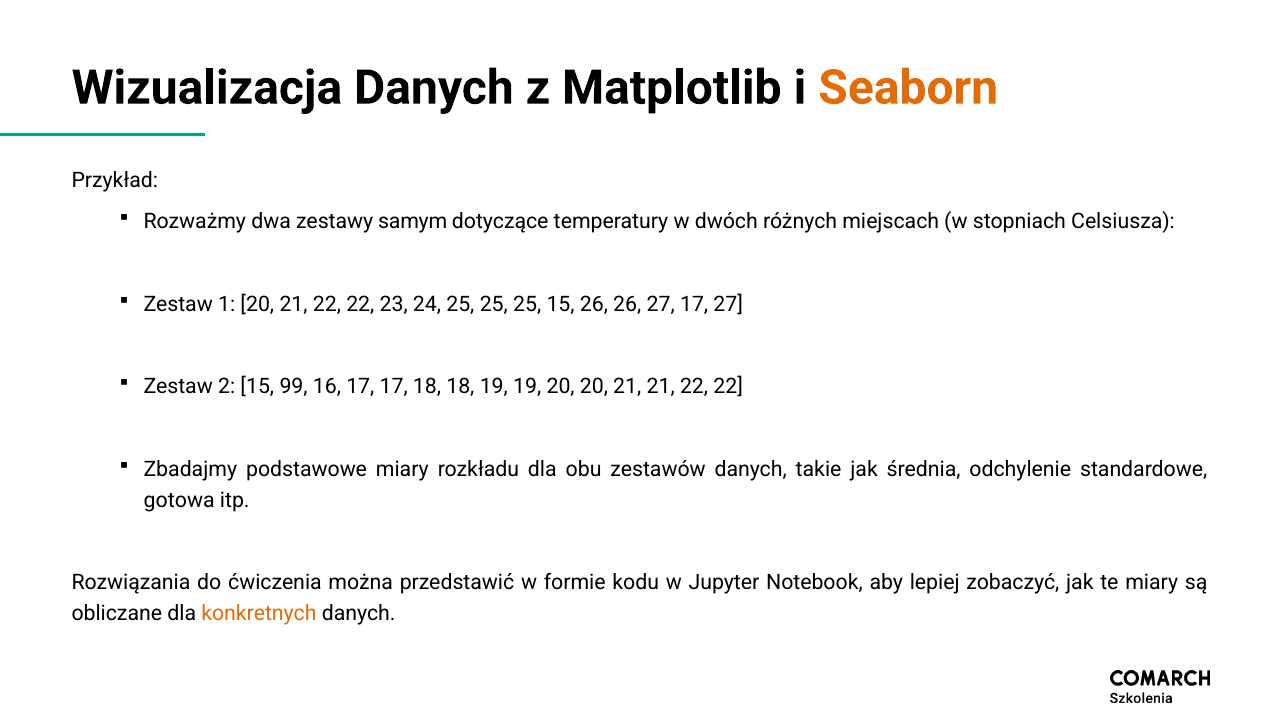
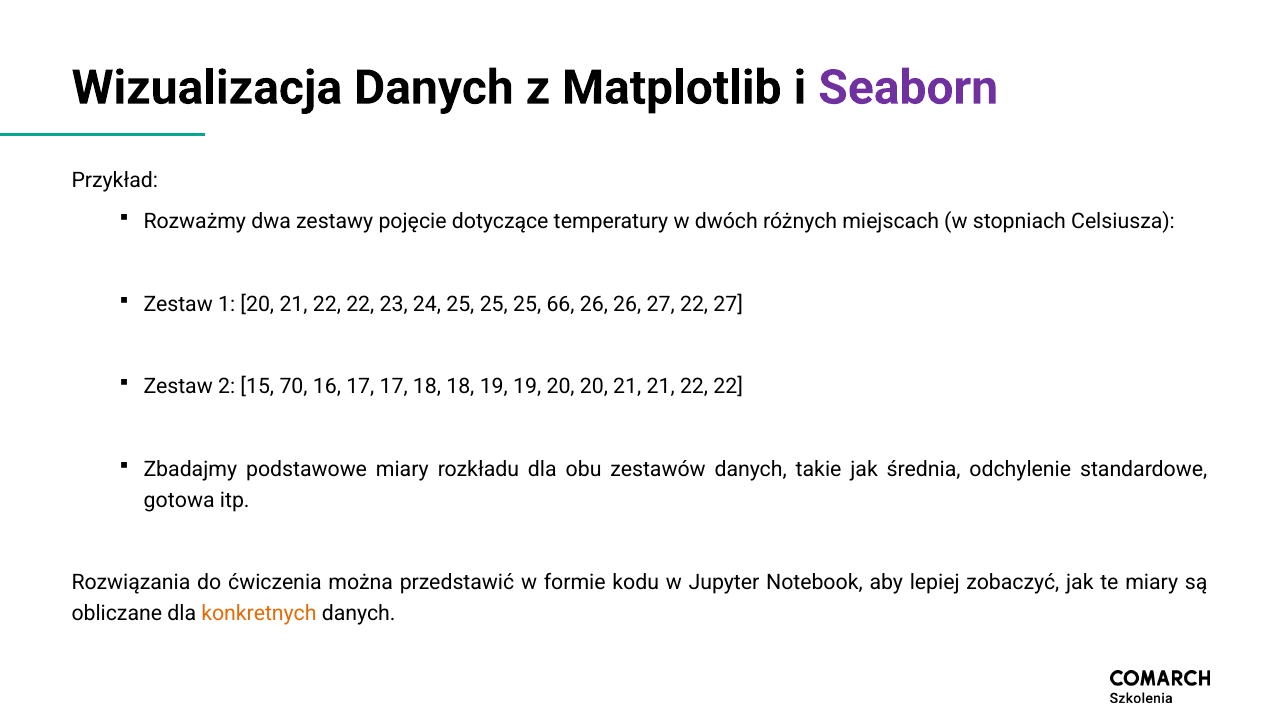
Seaborn colour: orange -> purple
samym: samym -> pojęcie
25 15: 15 -> 66
27 17: 17 -> 22
99: 99 -> 70
